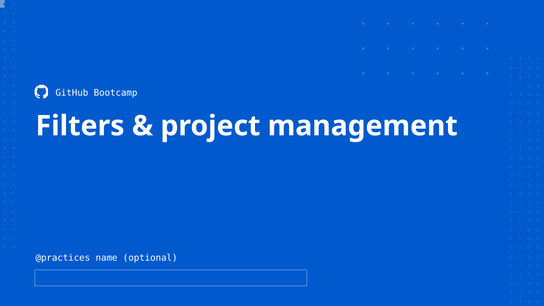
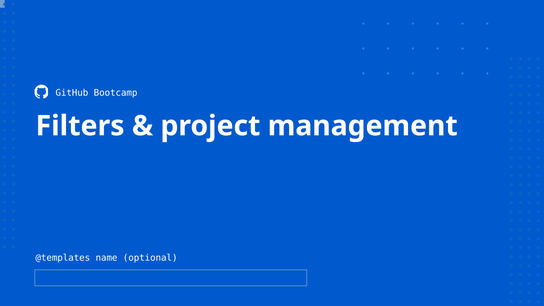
@practices: @practices -> @templates
